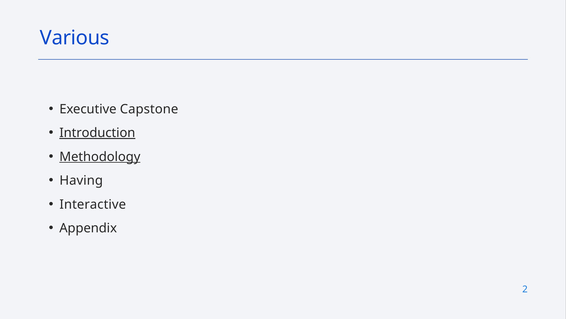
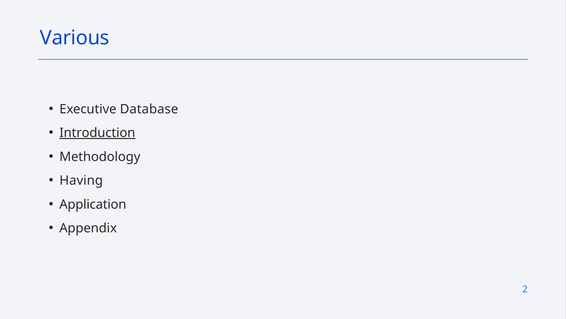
Capstone: Capstone -> Database
Methodology underline: present -> none
Interactive: Interactive -> Application
